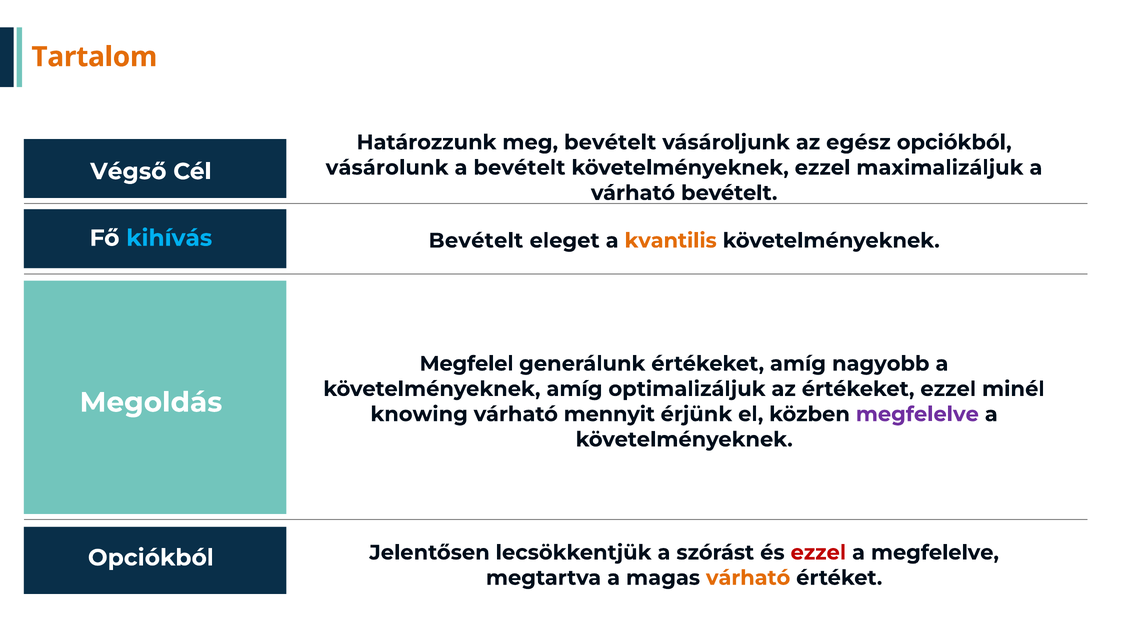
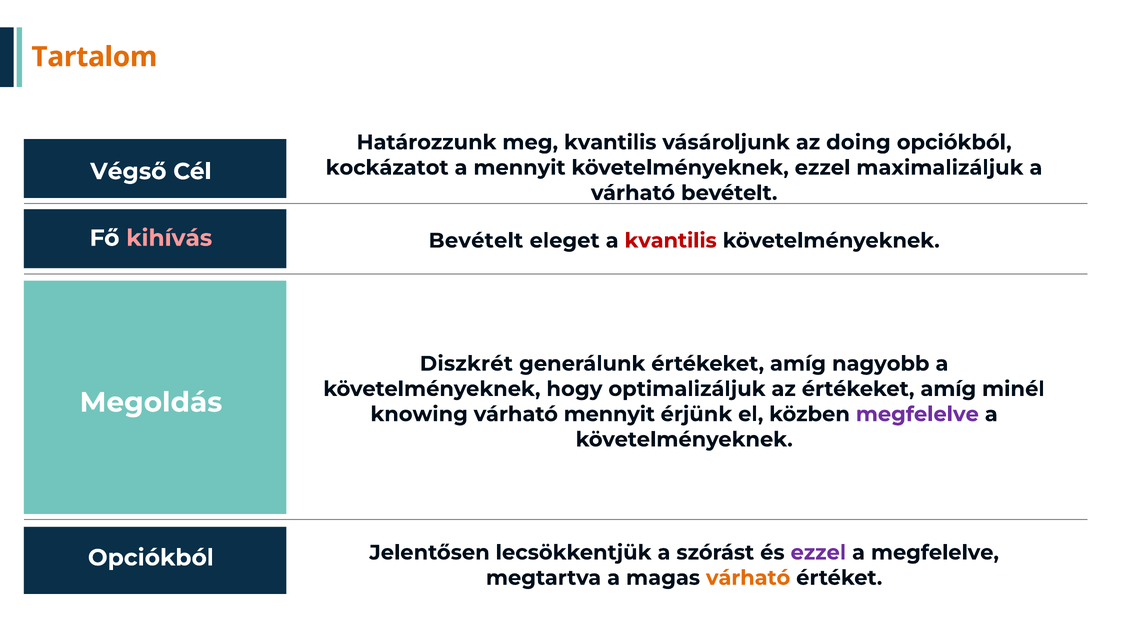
meg bevételt: bevételt -> kvantilis
egész: egész -> doing
vásárolunk: vásárolunk -> kockázatot
a bevételt: bevételt -> mennyit
kihívás colour: light blue -> pink
kvantilis at (671, 241) colour: orange -> red
Megfelel: Megfelel -> Diszkrét
követelményeknek amíg: amíg -> hogy
az értékeket ezzel: ezzel -> amíg
ezzel at (818, 552) colour: red -> purple
